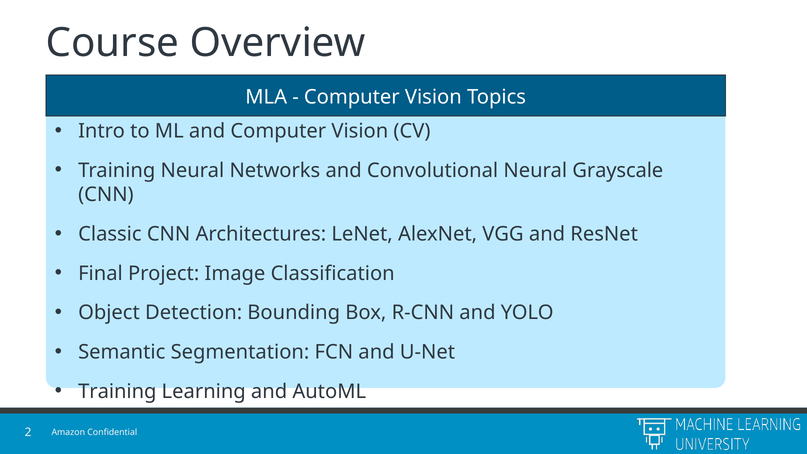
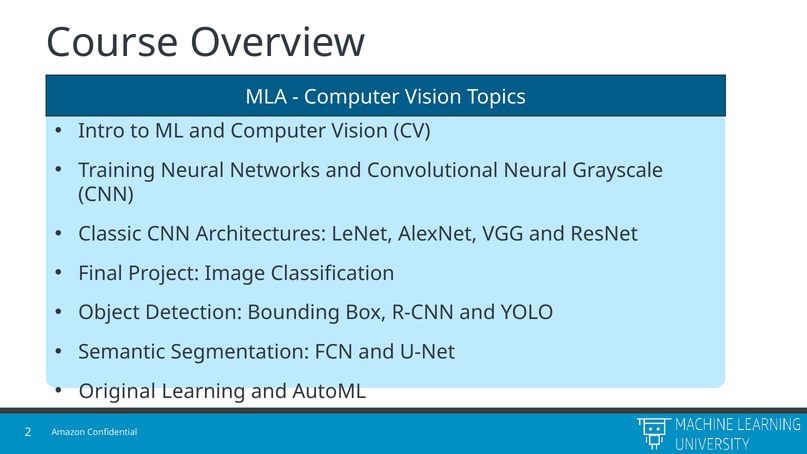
Training at (117, 391): Training -> Original
